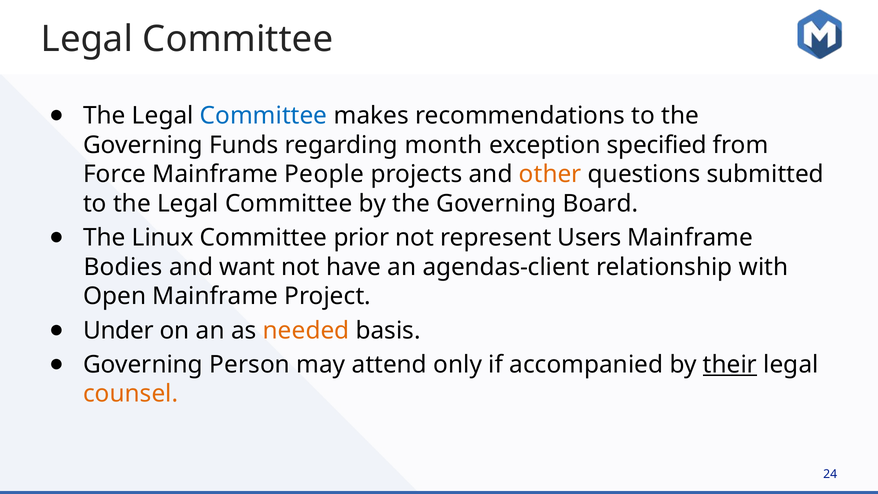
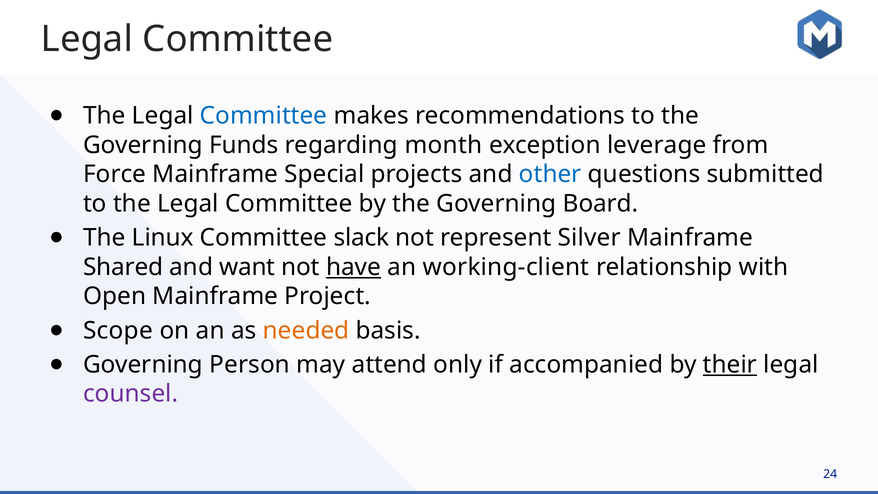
specified: specified -> leverage
People: People -> Special
other colour: orange -> blue
prior: prior -> slack
Users: Users -> Silver
Bodies: Bodies -> Shared
have underline: none -> present
agendas-client: agendas-client -> working-client
Under: Under -> Scope
counsel colour: orange -> purple
